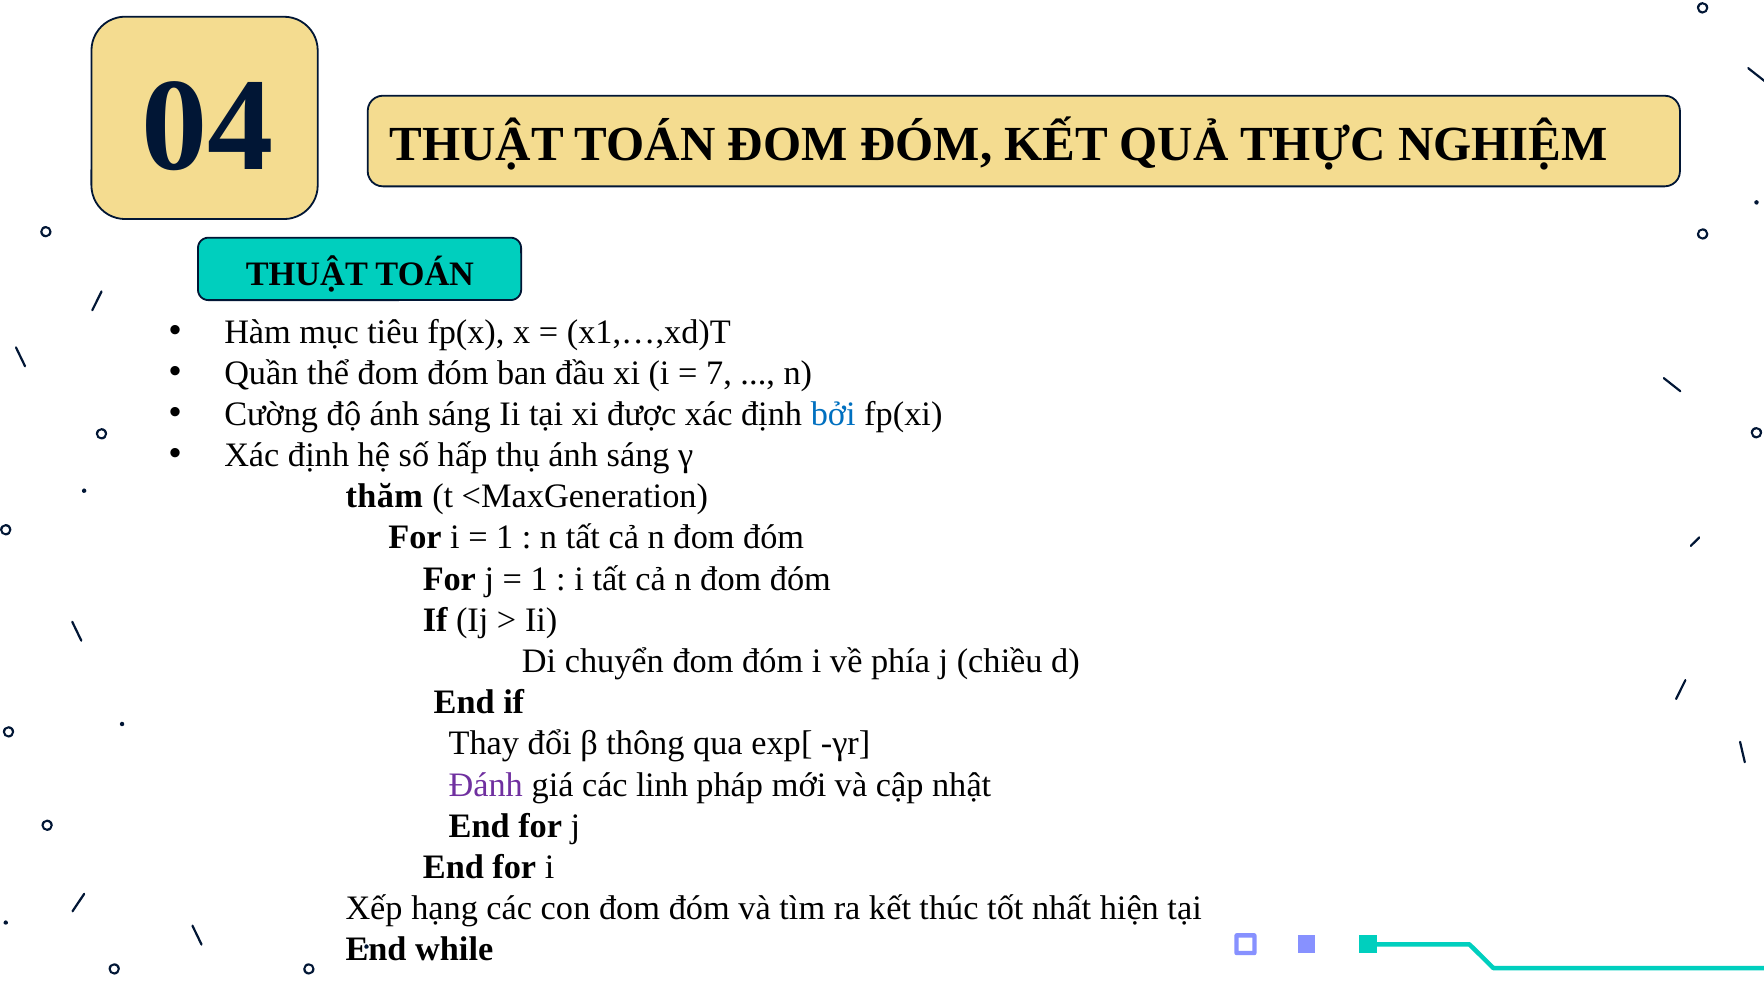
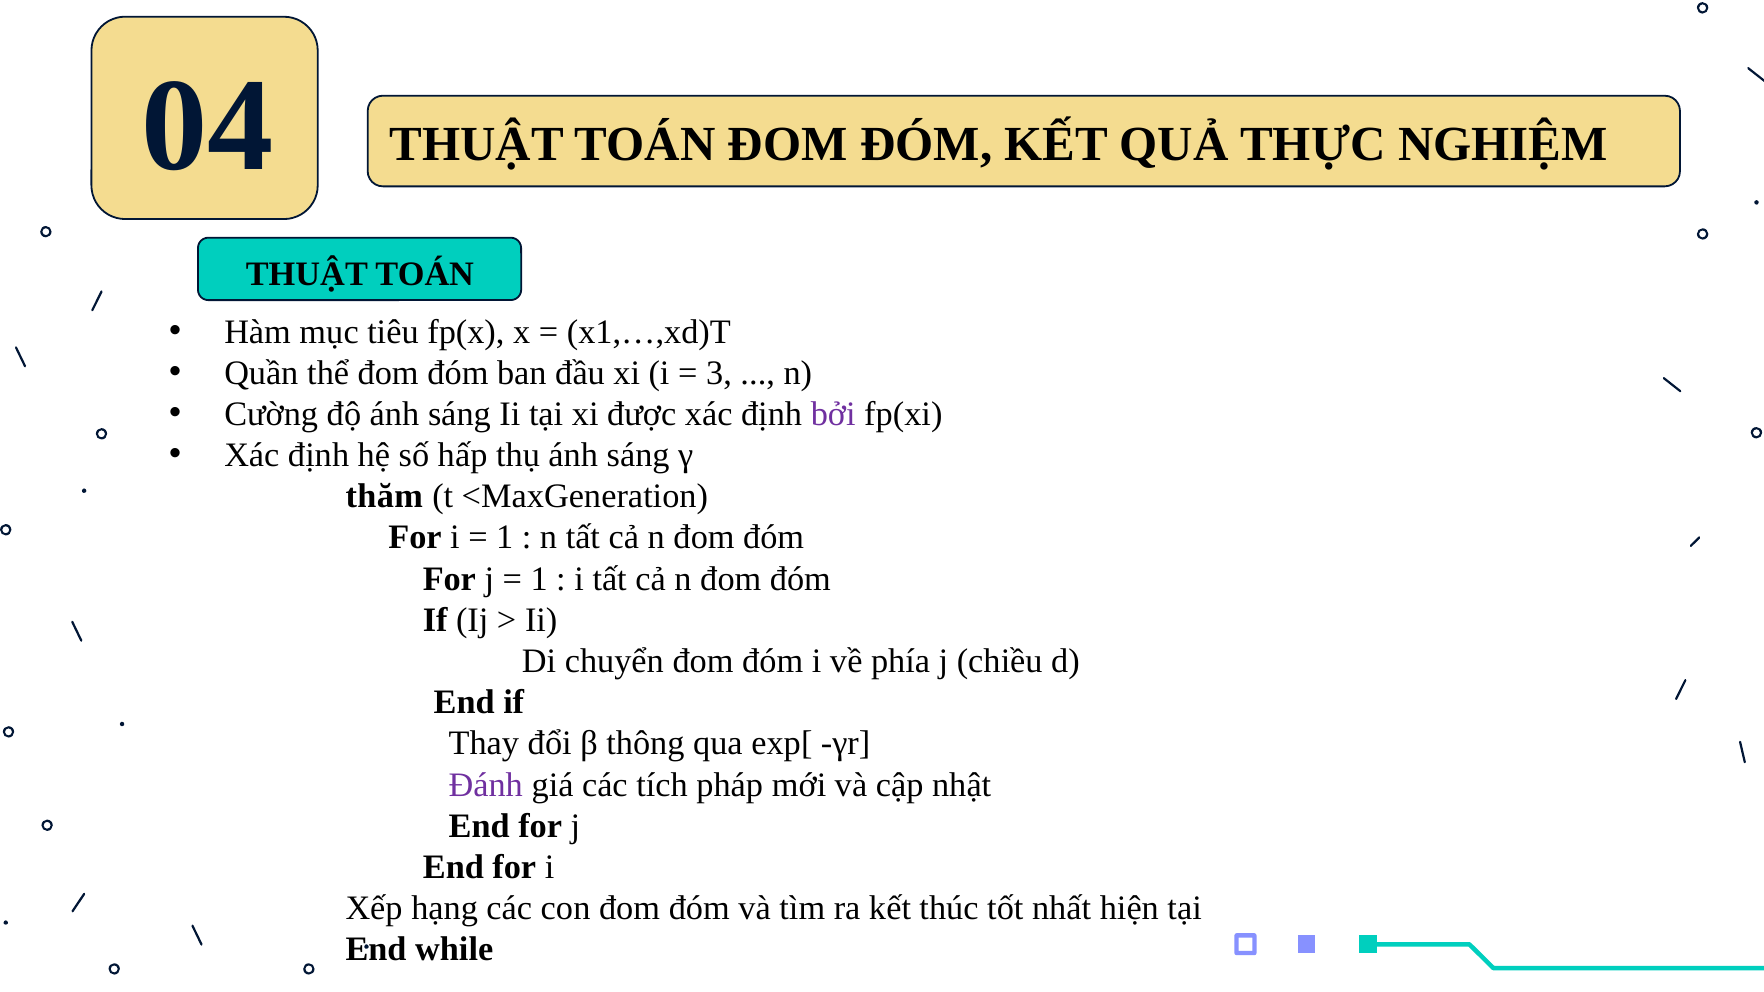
7: 7 -> 3
bởi colour: blue -> purple
linh: linh -> tích
